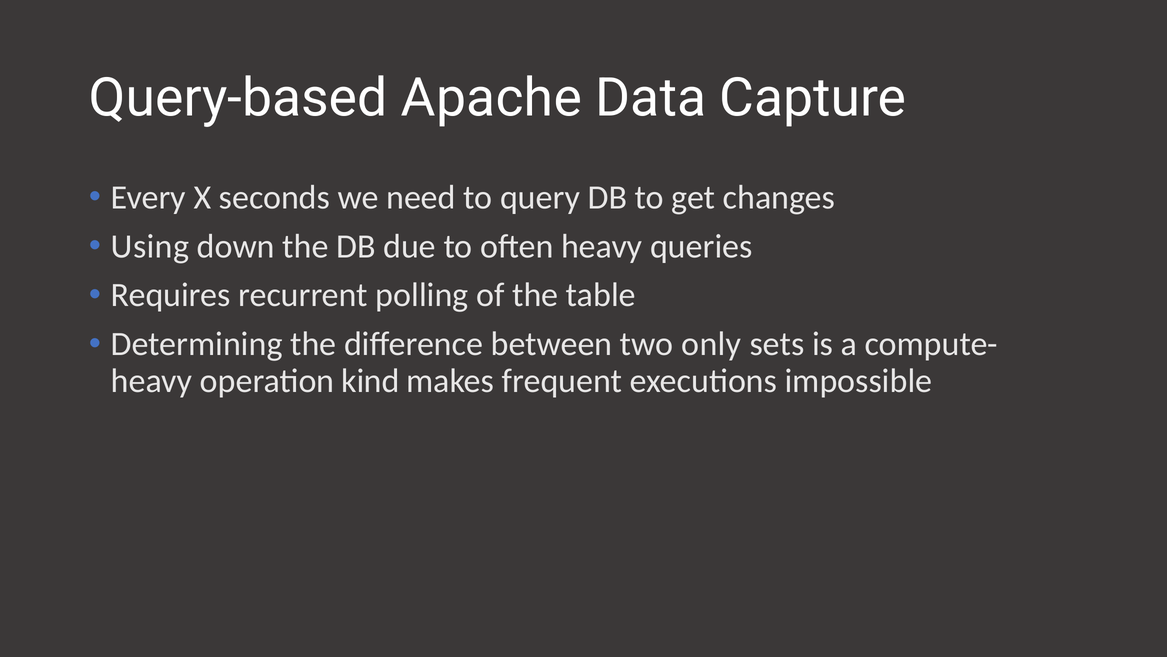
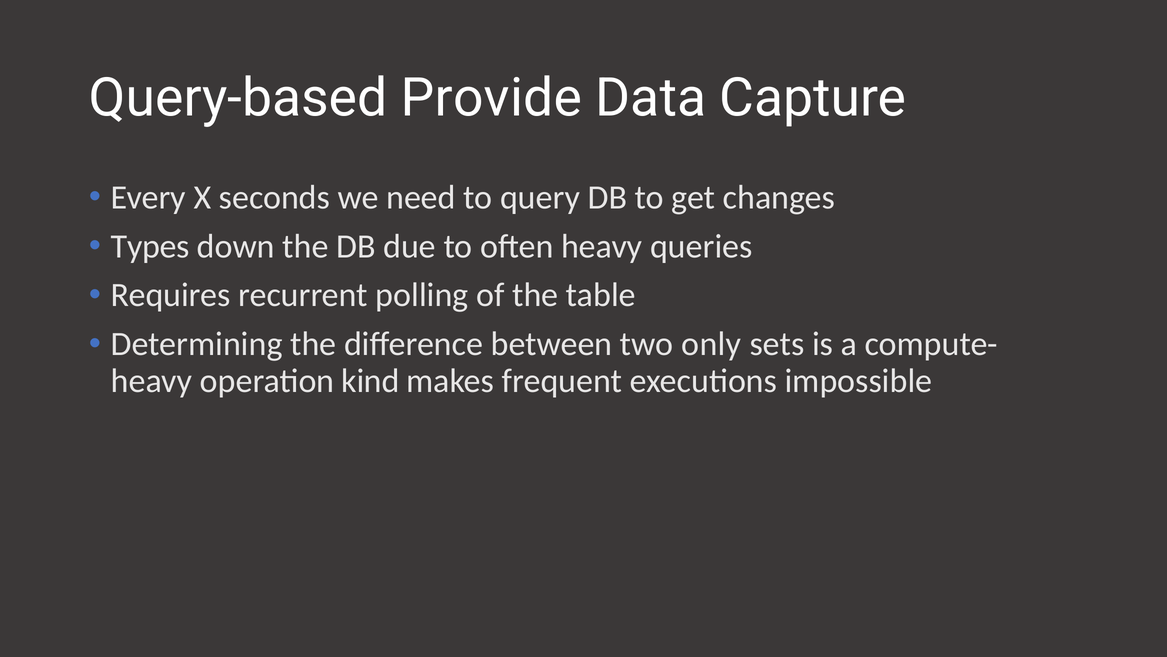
Apache: Apache -> Provide
Using: Using -> Types
